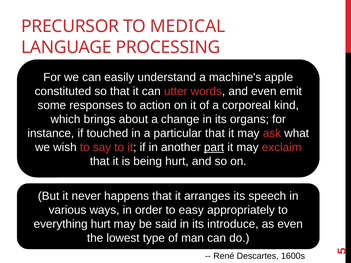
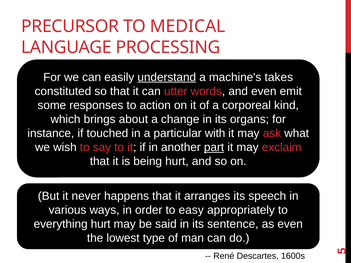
understand underline: none -> present
apple: apple -> takes
particular that: that -> with
introduce: introduce -> sentence
